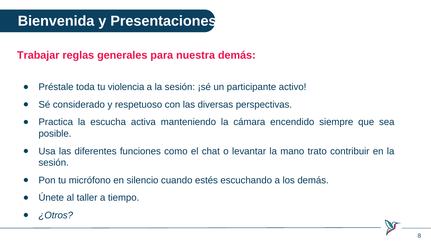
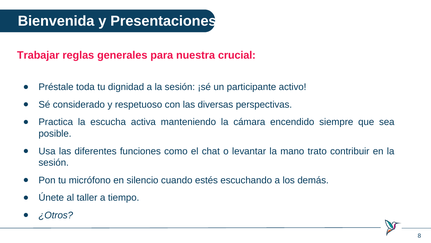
nuestra demás: demás -> crucial
violencia: violencia -> dignidad
